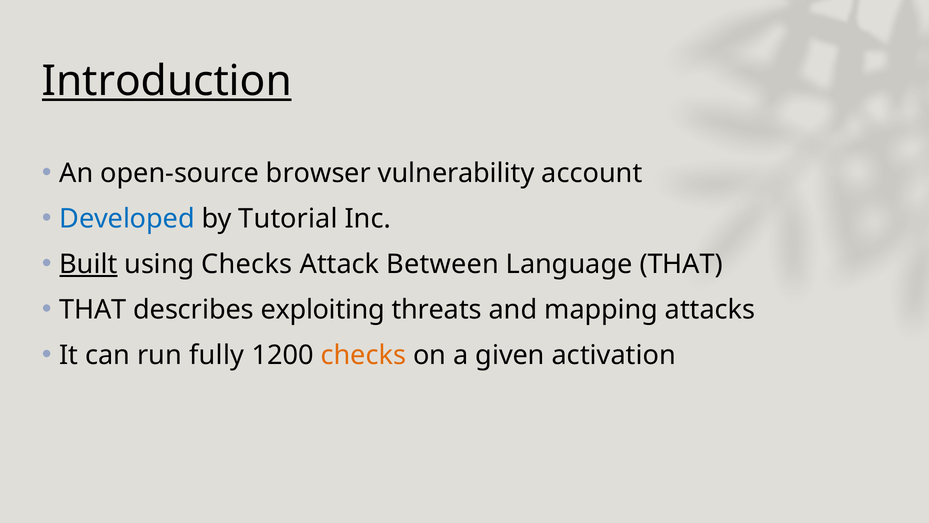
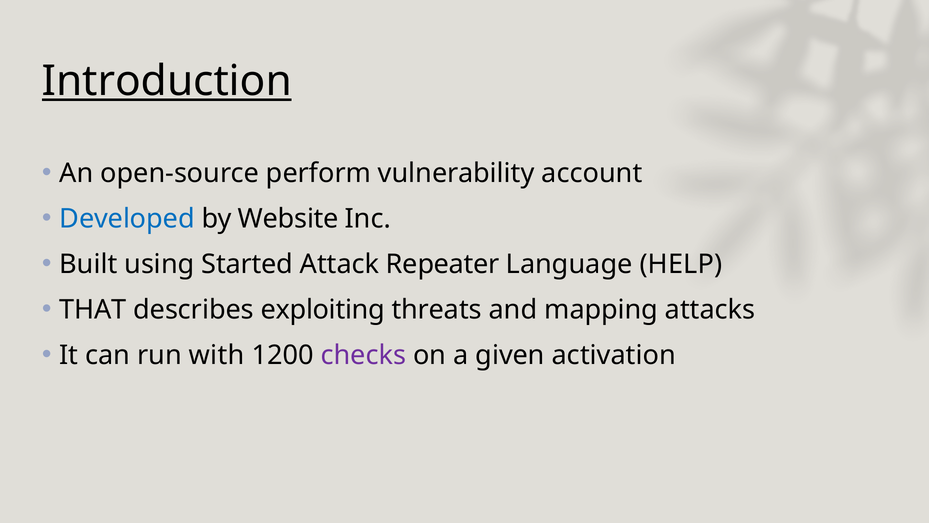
browser: browser -> perform
Tutorial: Tutorial -> Website
Built underline: present -> none
using Checks: Checks -> Started
Between: Between -> Repeater
Language THAT: THAT -> HELP
fully: fully -> with
checks at (363, 355) colour: orange -> purple
